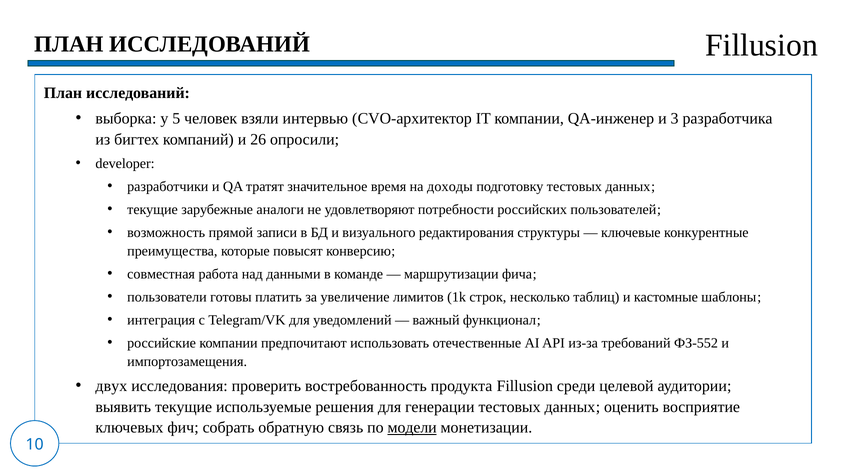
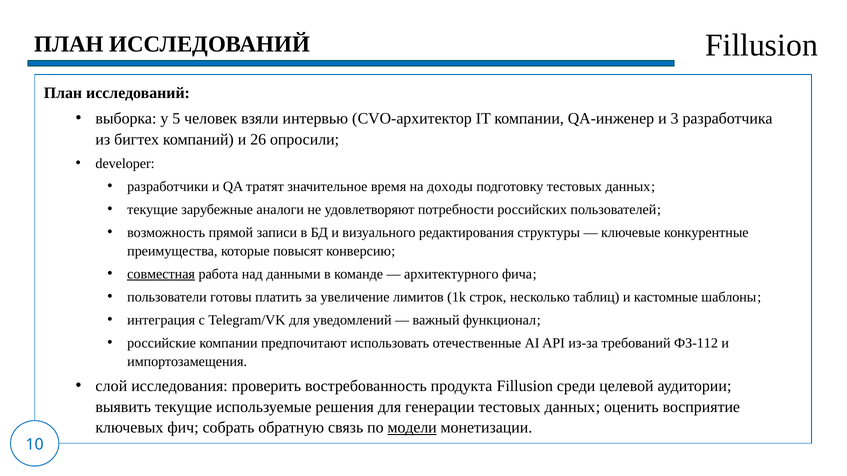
совместная underline: none -> present
маршрутизации: маршрутизации -> архитектурного
ФЗ-552: ФЗ-552 -> ФЗ-112
двух: двух -> слой
